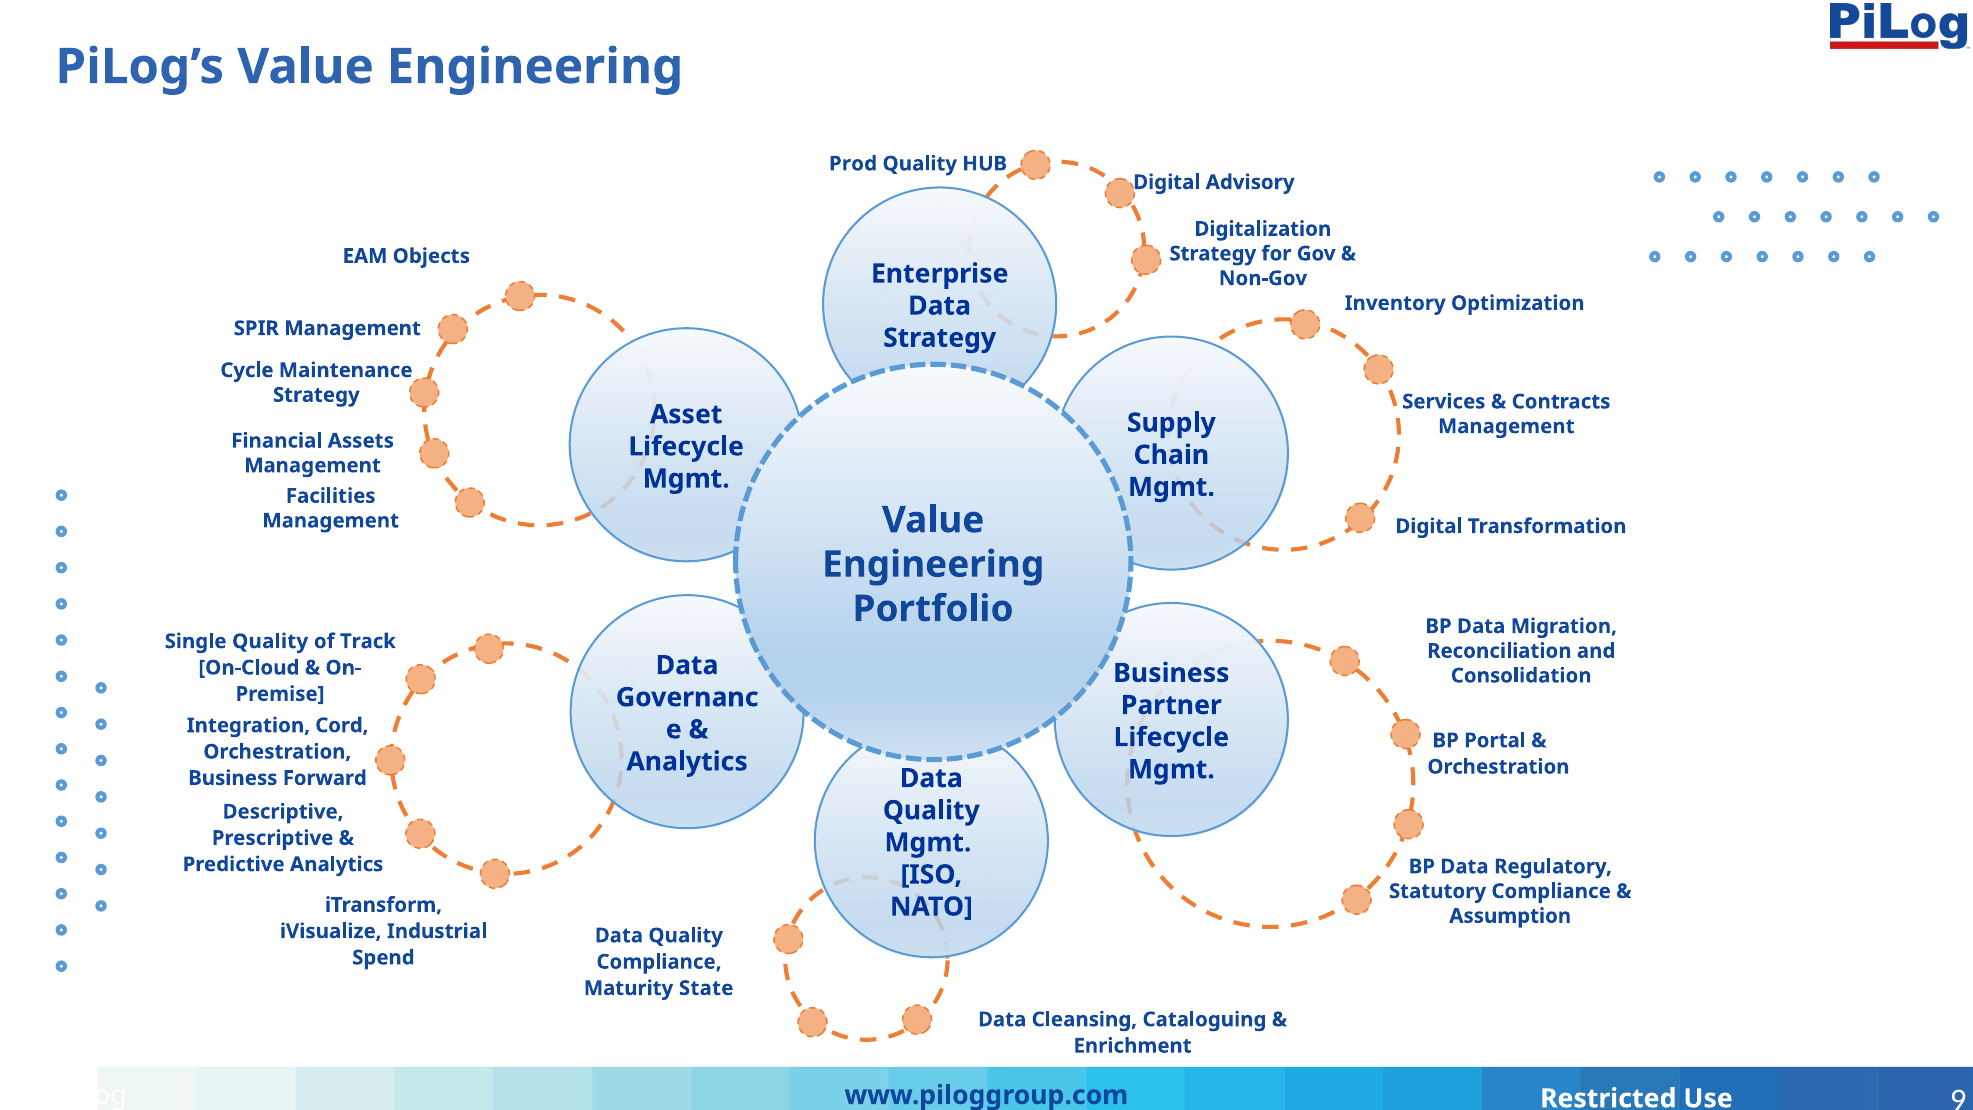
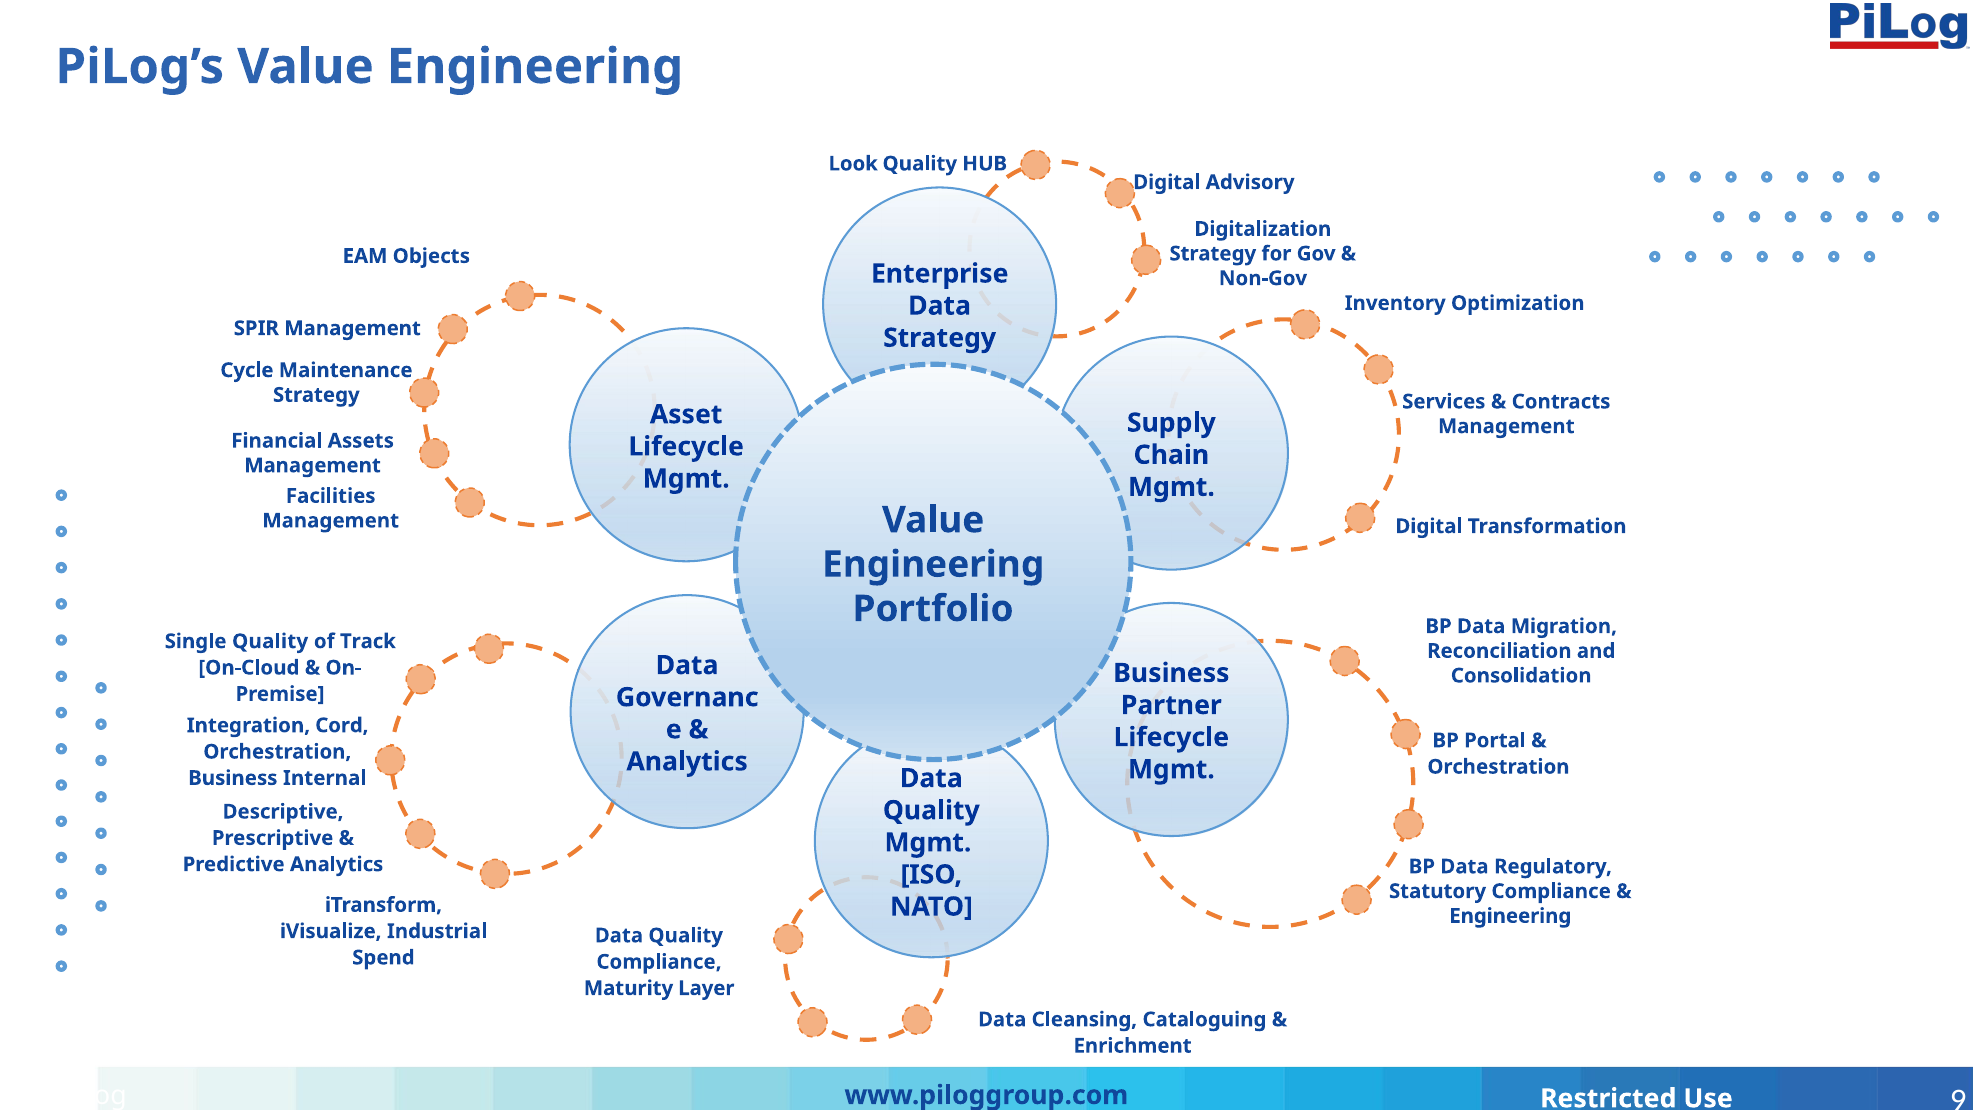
Prod: Prod -> Look
Forward: Forward -> Internal
Assumption at (1510, 916): Assumption -> Engineering
State: State -> Layer
